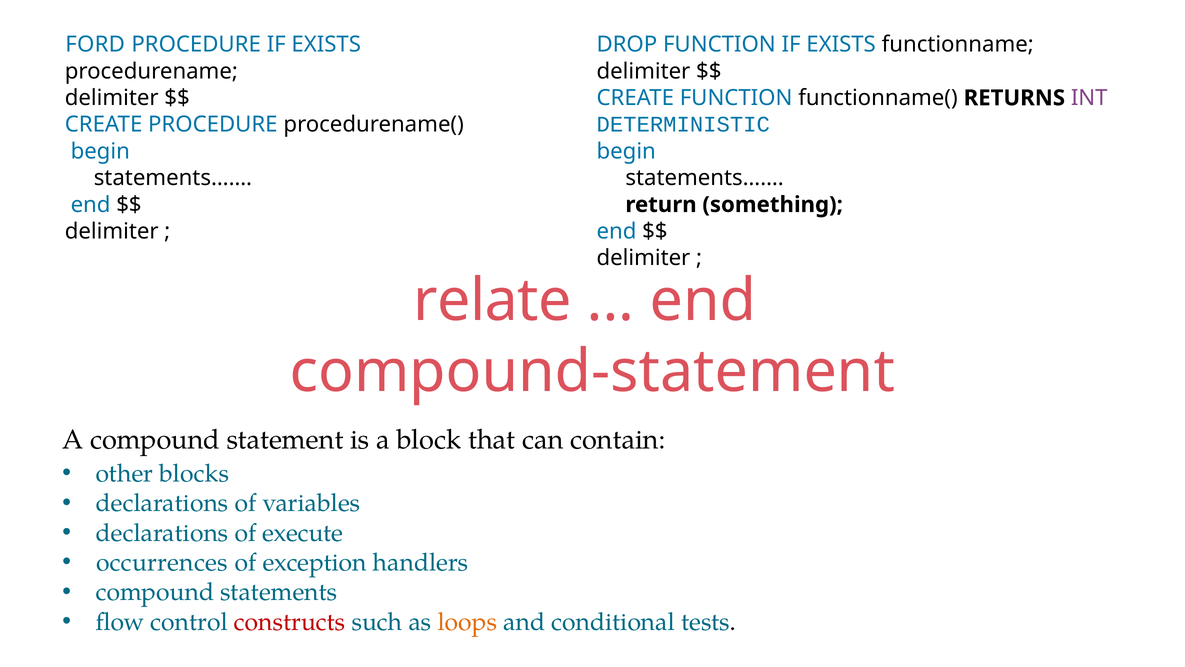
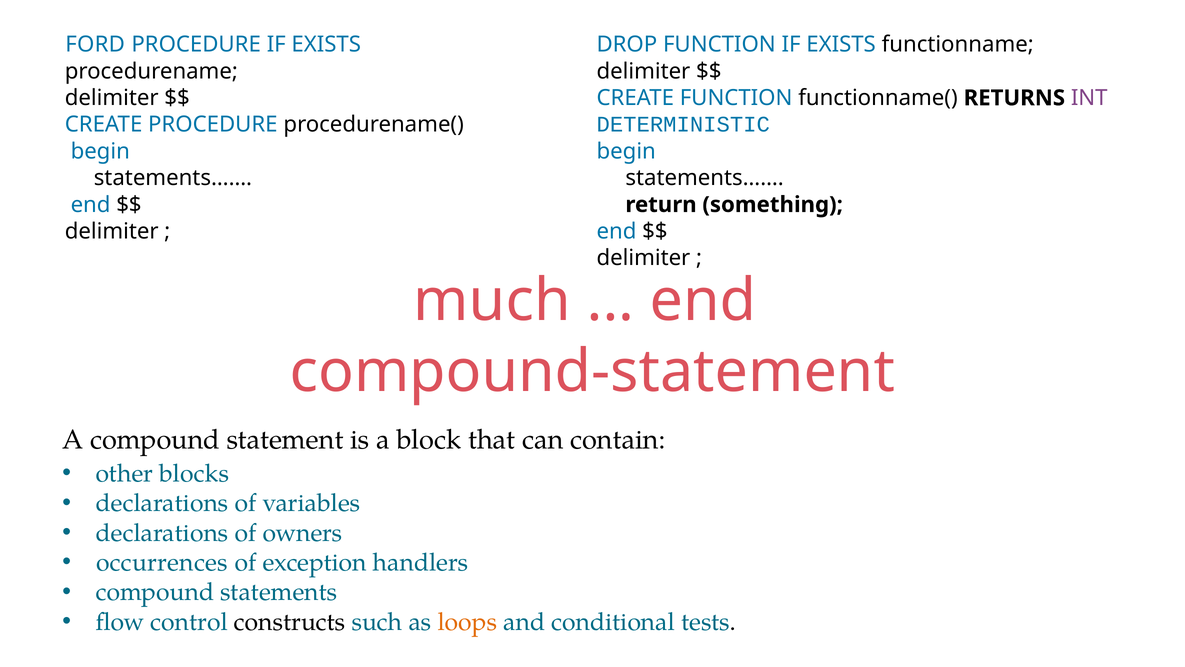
relate: relate -> much
execute: execute -> owners
constructs colour: red -> black
